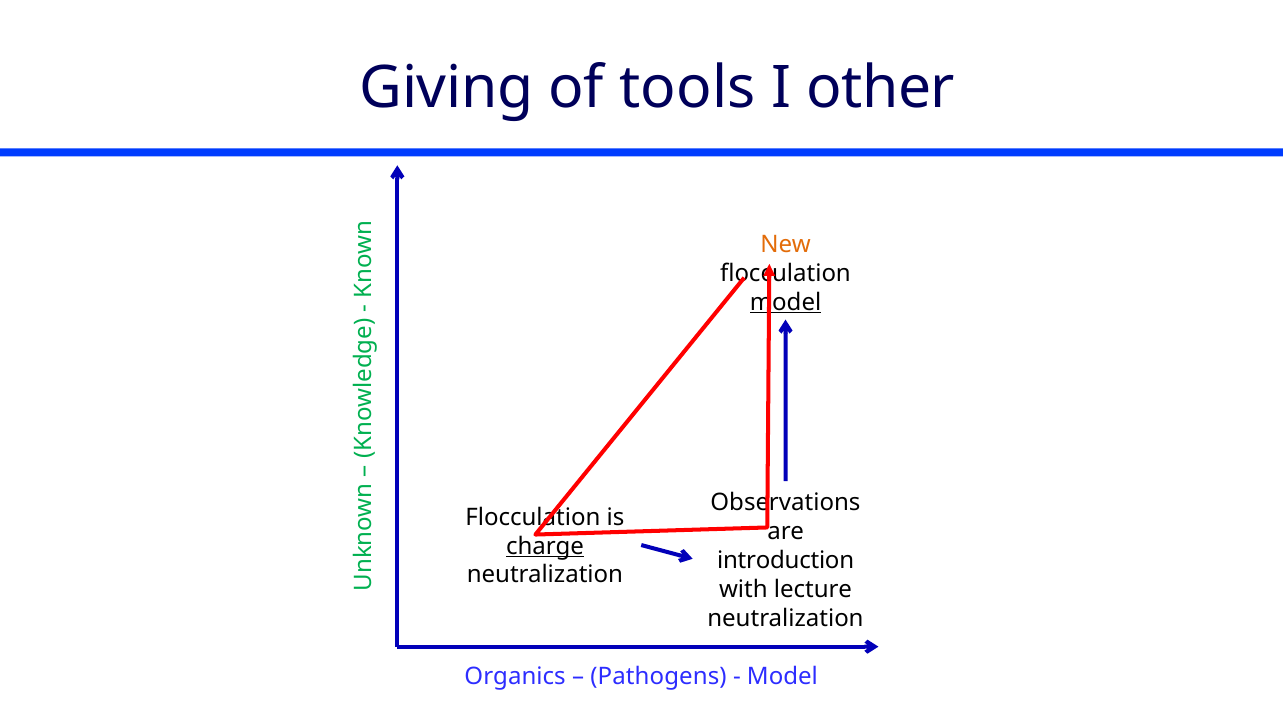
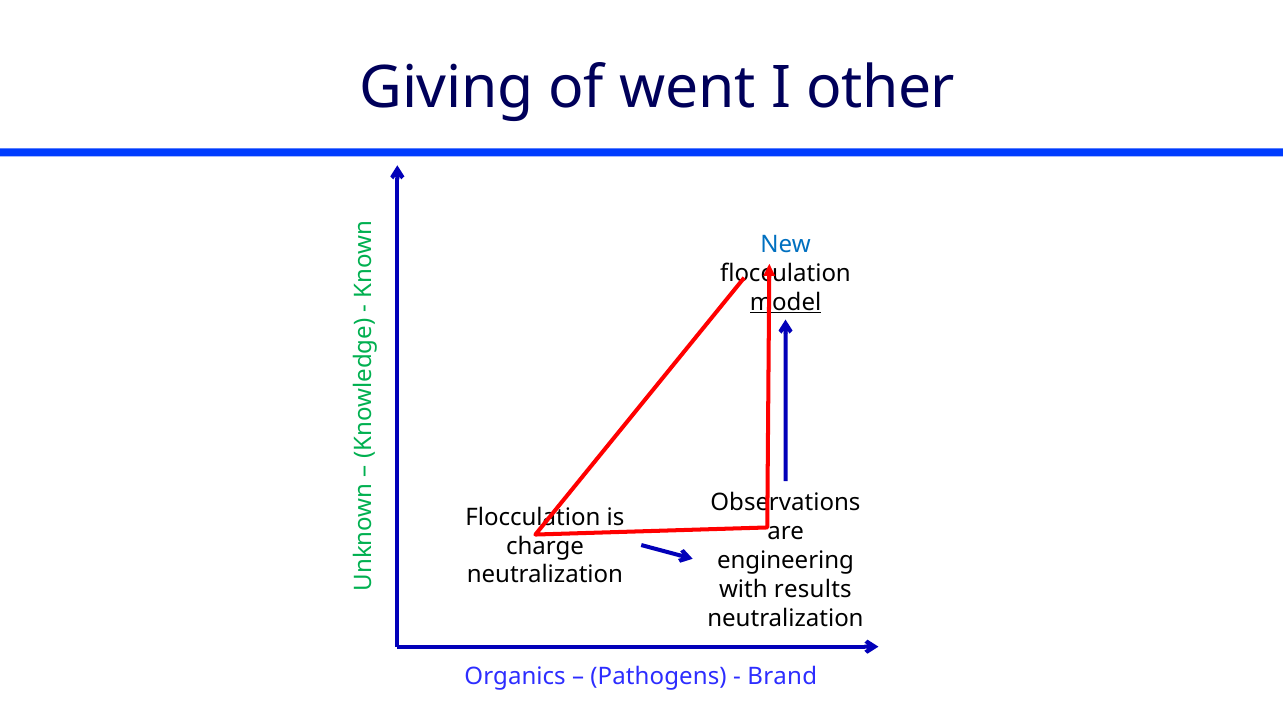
tools: tools -> went
New colour: orange -> blue
charge underline: present -> none
introduction: introduction -> engineering
lecture: lecture -> results
Model at (782, 676): Model -> Brand
